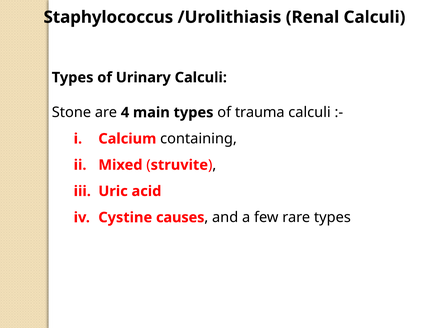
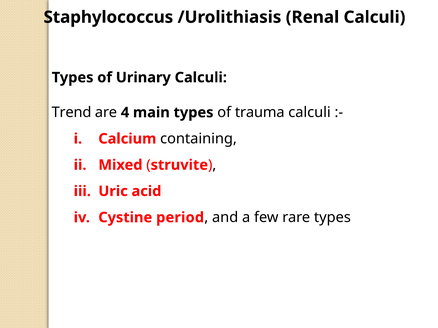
Stone: Stone -> Trend
causes: causes -> period
